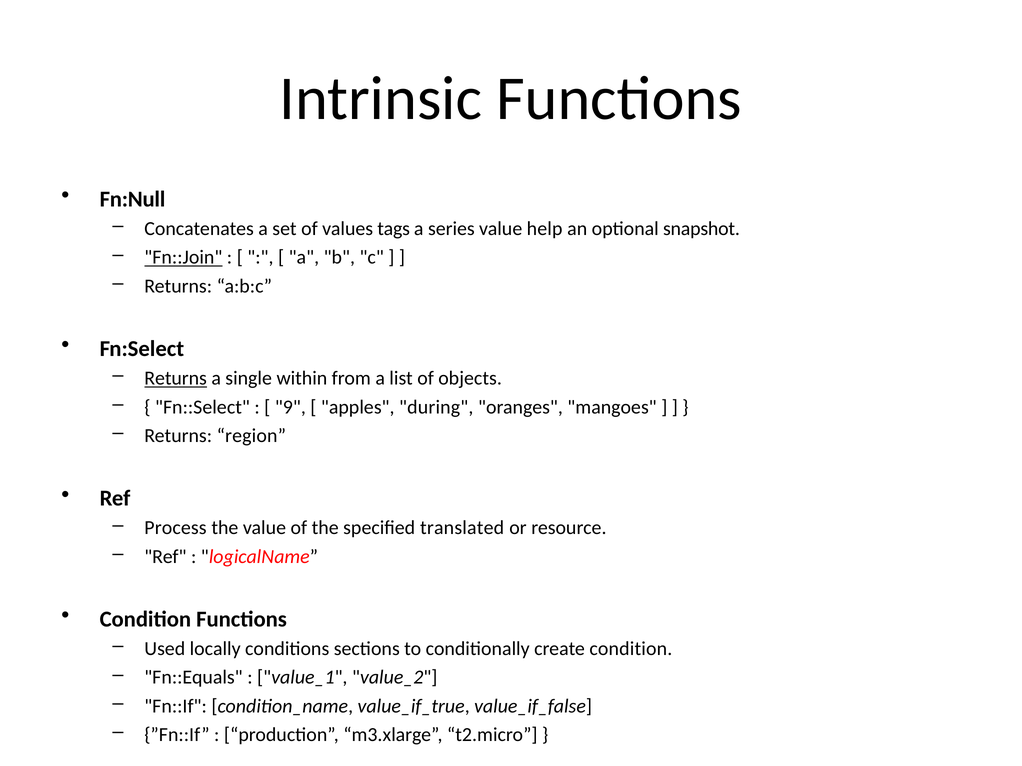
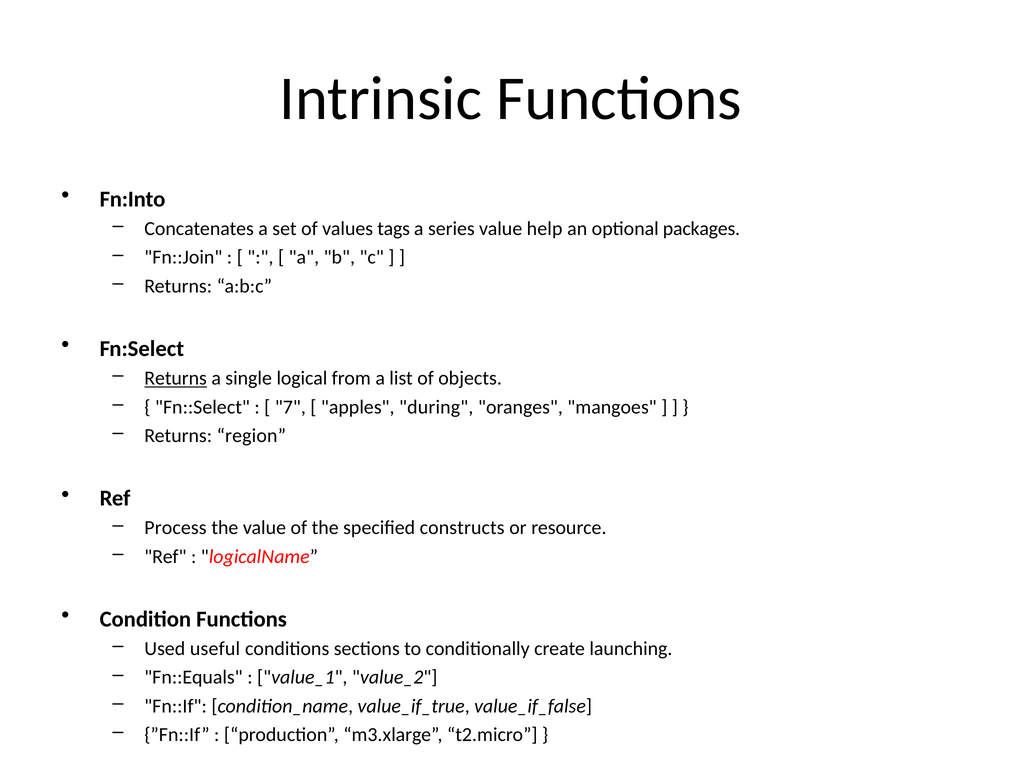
Fn:Null: Fn:Null -> Fn:Into
snapshot: snapshot -> packages
Fn::Join underline: present -> none
within: within -> logical
9: 9 -> 7
translated: translated -> constructs
locally: locally -> useful
create condition: condition -> launching
